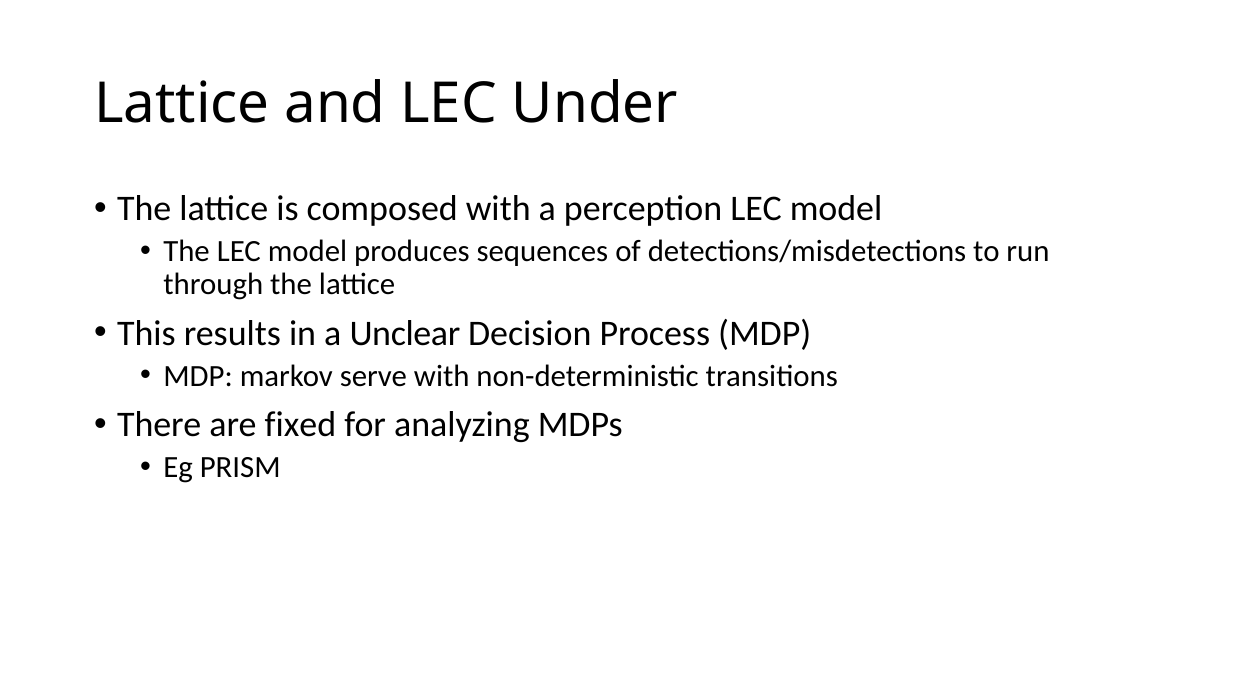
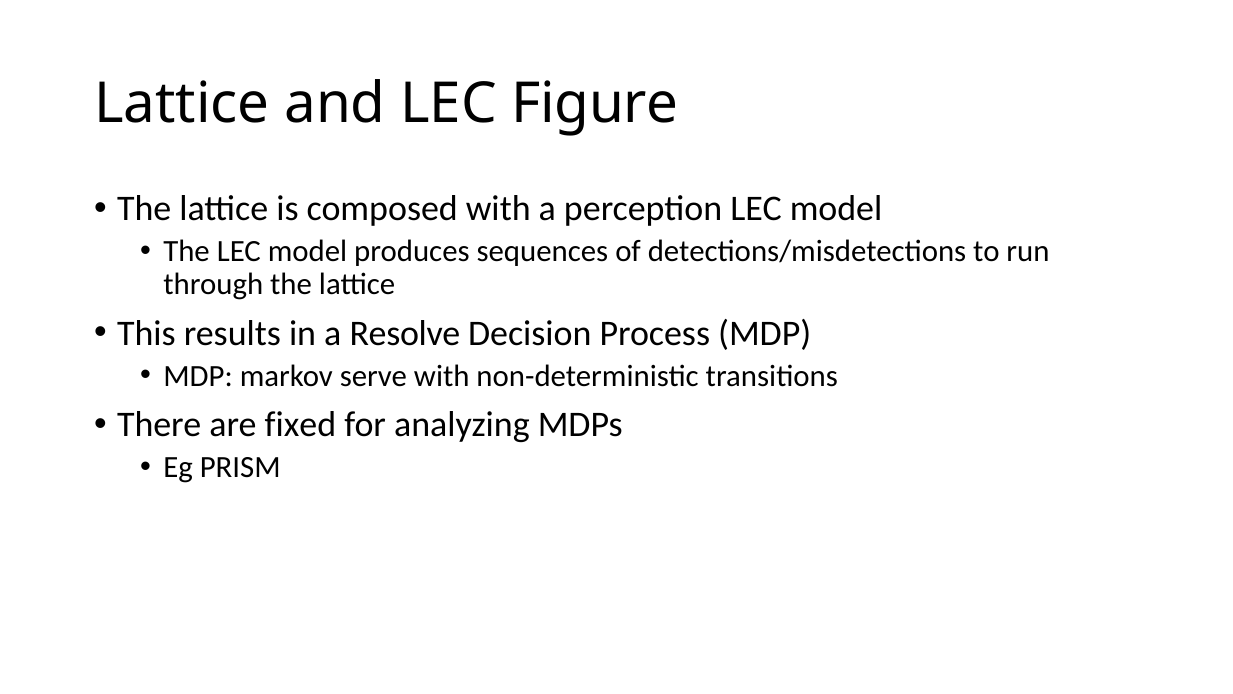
Under: Under -> Figure
Unclear: Unclear -> Resolve
